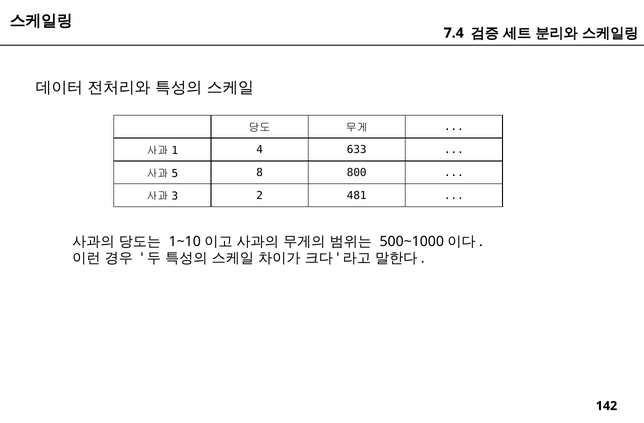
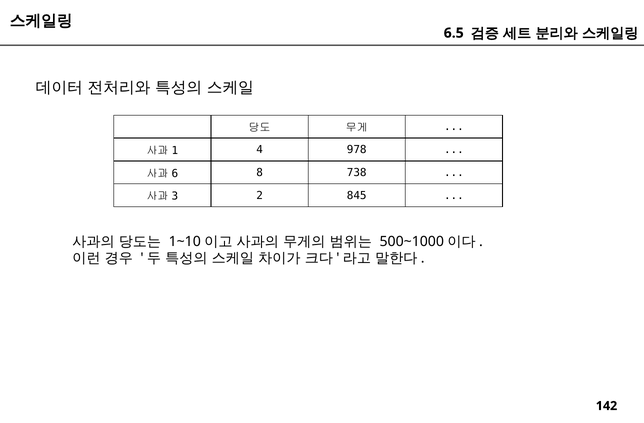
7.4: 7.4 -> 6.5
633: 633 -> 978
5: 5 -> 6
800: 800 -> 738
481: 481 -> 845
